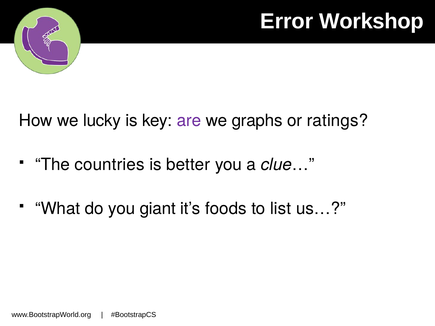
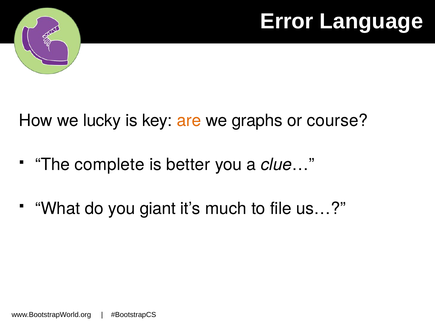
Workshop: Workshop -> Language
are colour: purple -> orange
ratings: ratings -> course
countries: countries -> complete
foods: foods -> much
list: list -> file
